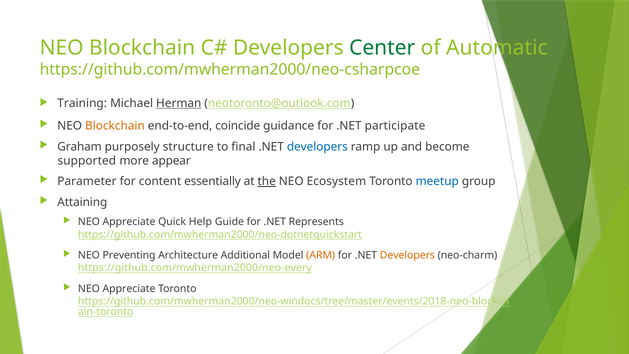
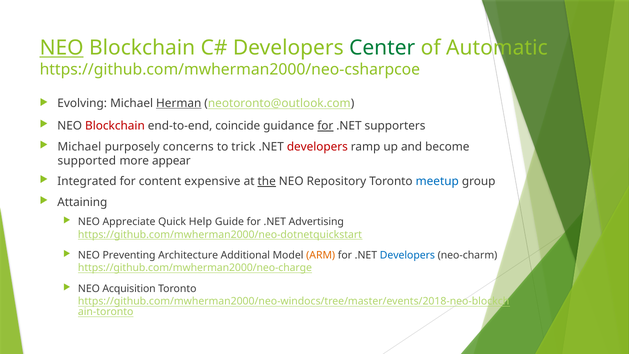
NEO at (62, 48) underline: none -> present
Training: Training -> Evolving
Blockchain at (115, 126) colour: orange -> red
for at (325, 126) underline: none -> present
participate: participate -> supporters
Graham at (80, 147): Graham -> Michael
structure: structure -> concerns
final: final -> trick
developers at (317, 147) colour: blue -> red
Parameter: Parameter -> Integrated
essentially: essentially -> expensive
Ecosystem: Ecosystem -> Repository
Represents: Represents -> Advertising
Developers at (407, 255) colour: orange -> blue
https://github.com/mwherman2000/neo-every: https://github.com/mwherman2000/neo-every -> https://github.com/mwherman2000/neo-charge
Appreciate at (129, 289): Appreciate -> Acquisition
